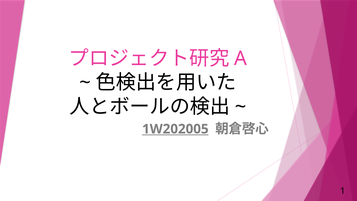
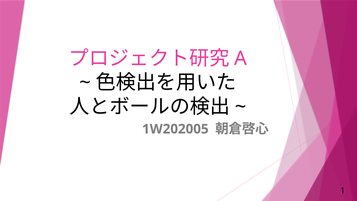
1W202005 underline: present -> none
